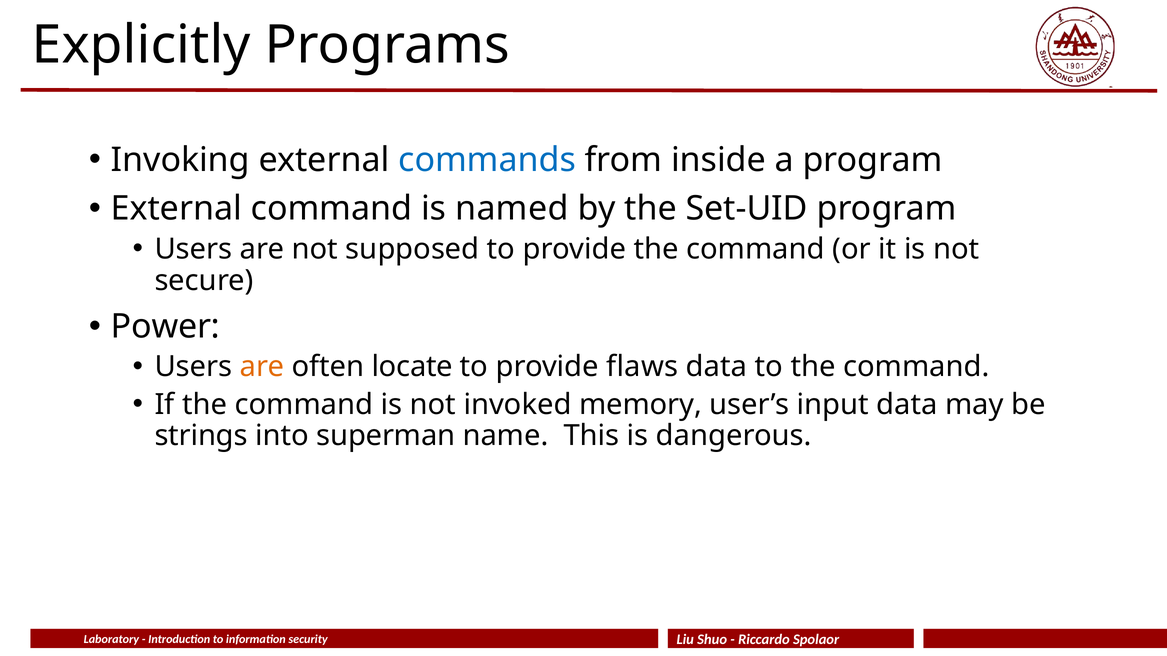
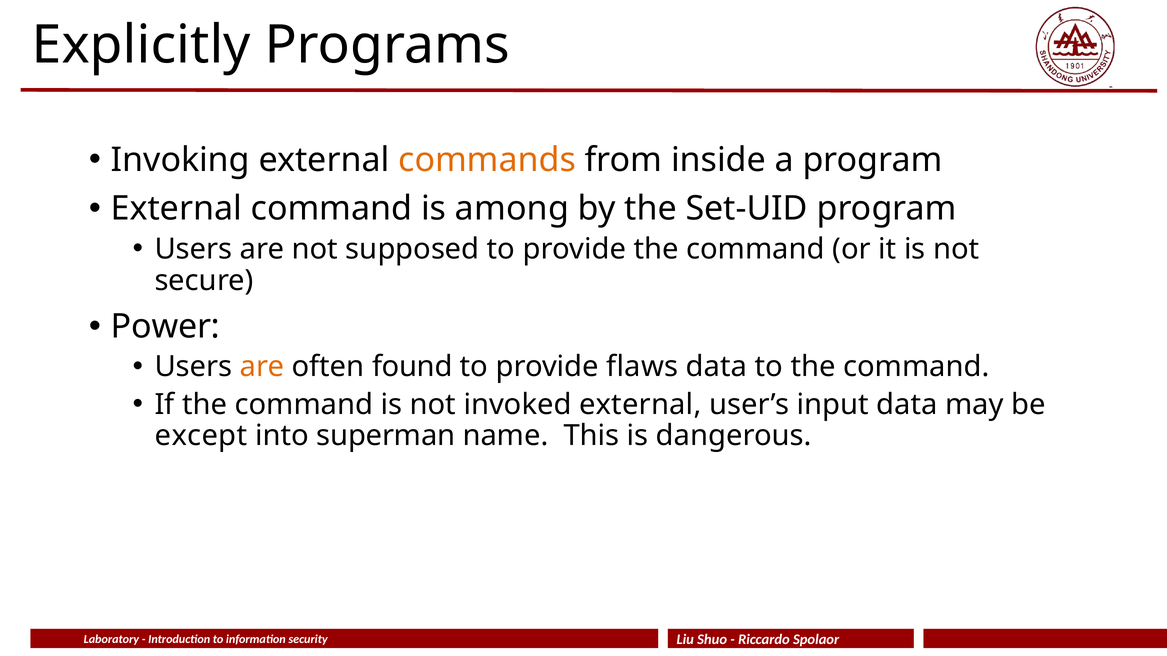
commands colour: blue -> orange
named: named -> among
locate: locate -> found
invoked memory: memory -> external
strings: strings -> except
